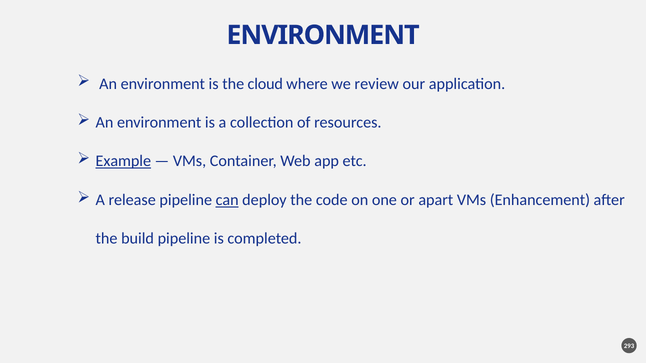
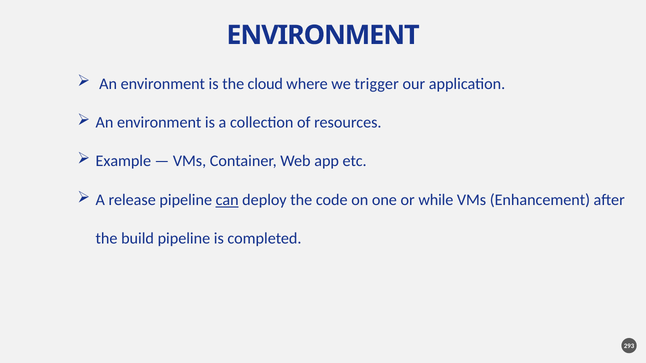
review: review -> trigger
Example underline: present -> none
apart: apart -> while
